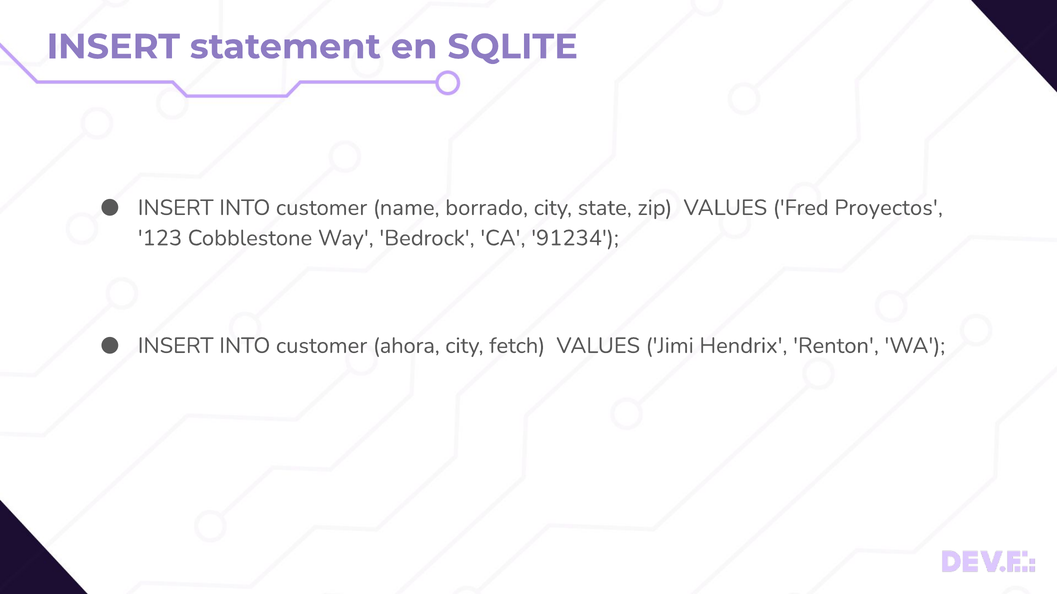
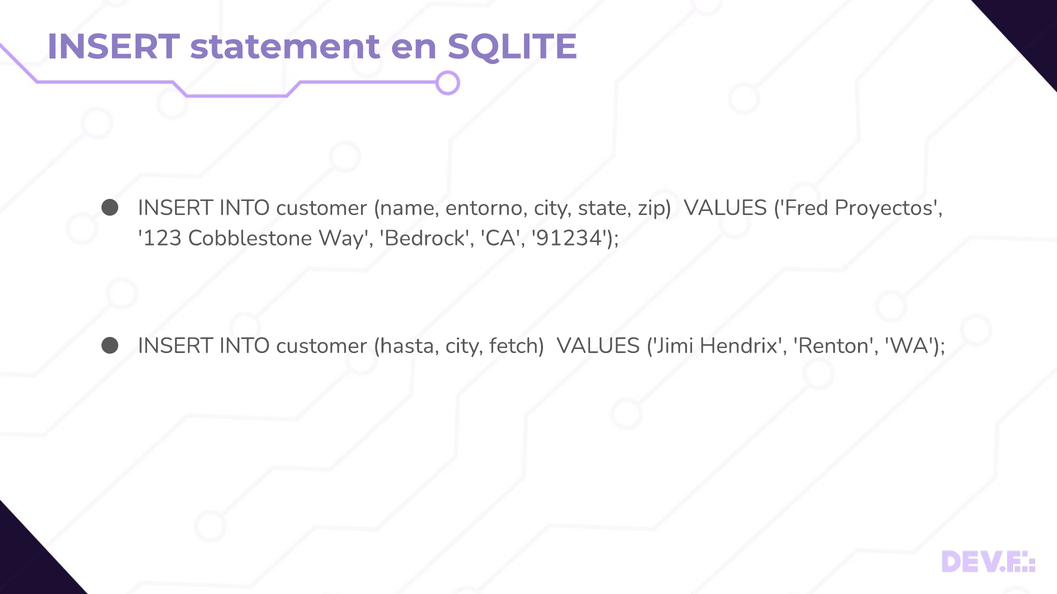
borrado: borrado -> entorno
ahora: ahora -> hasta
